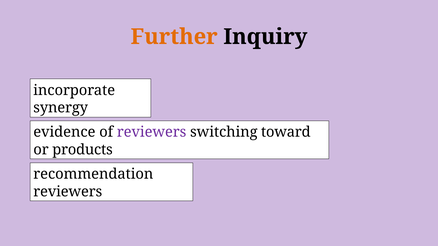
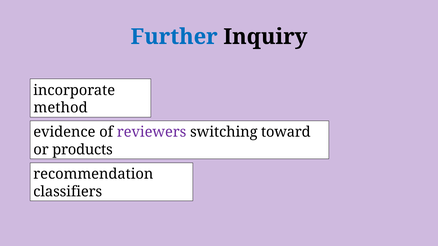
Further colour: orange -> blue
synergy: synergy -> method
reviewers at (68, 192): reviewers -> classifiers
